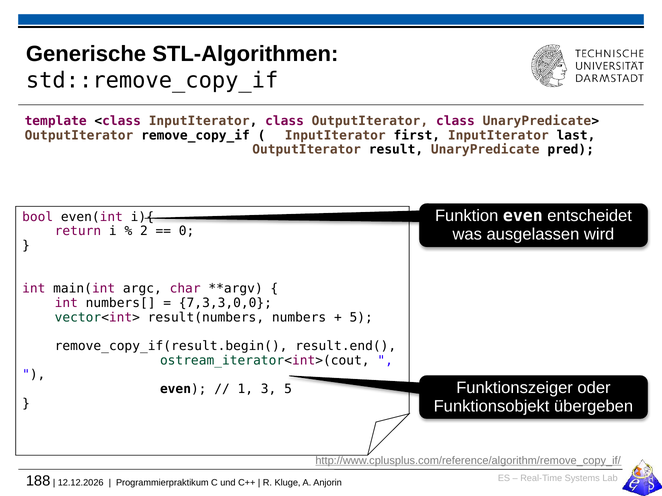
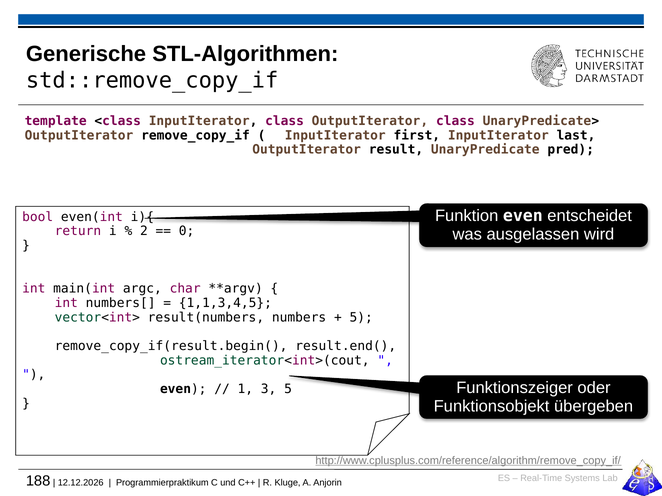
7,3,3,0,0: 7,3,3,0,0 -> 1,1,3,4,5
